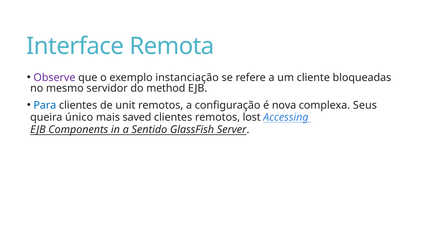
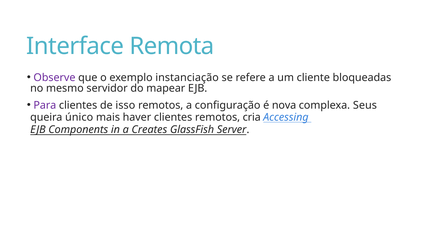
method: method -> mapear
Para colour: blue -> purple
unit: unit -> isso
saved: saved -> haver
lost: lost -> cria
Sentido: Sentido -> Creates
